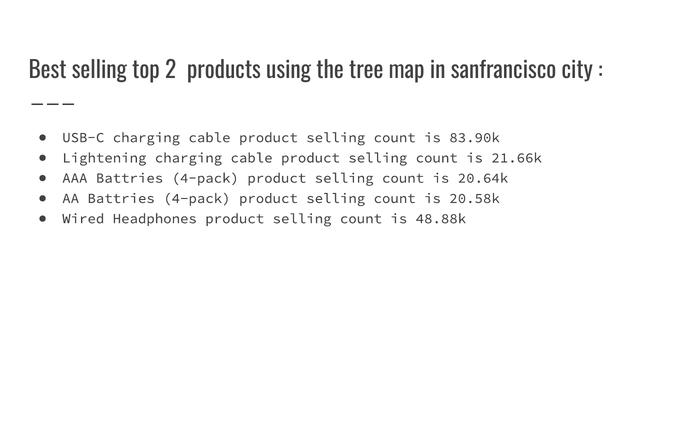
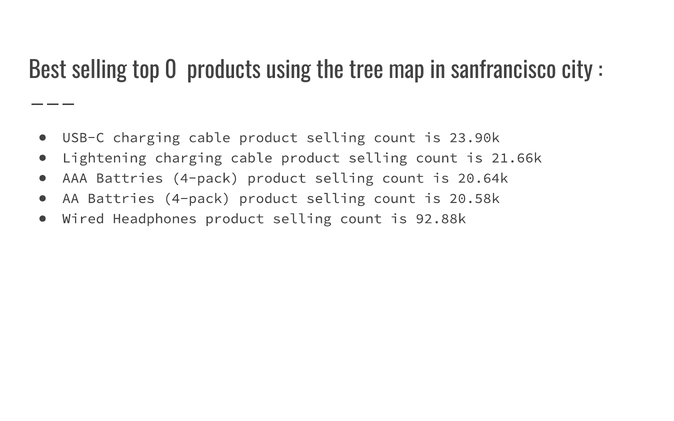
2: 2 -> 0
83.90k: 83.90k -> 23.90k
48.88k: 48.88k -> 92.88k
